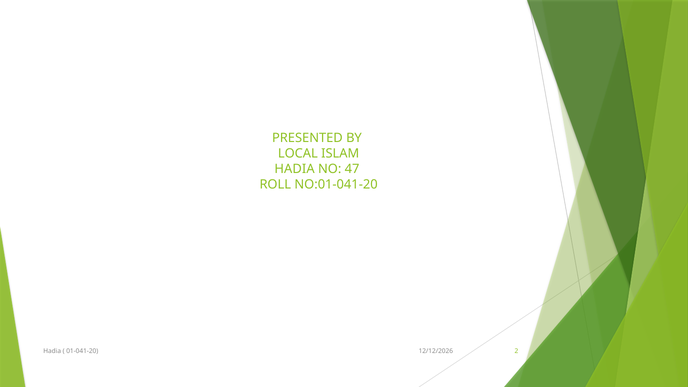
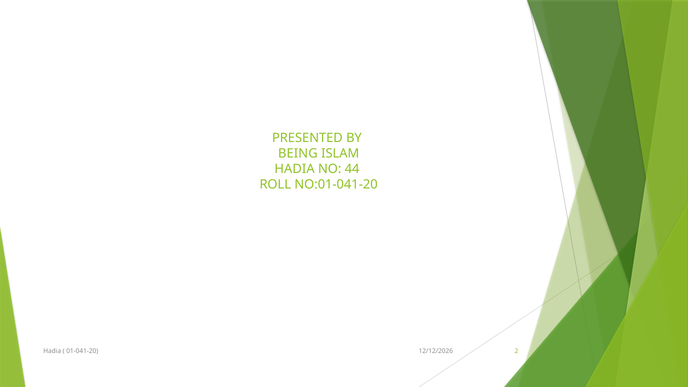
LOCAL: LOCAL -> BEING
47: 47 -> 44
